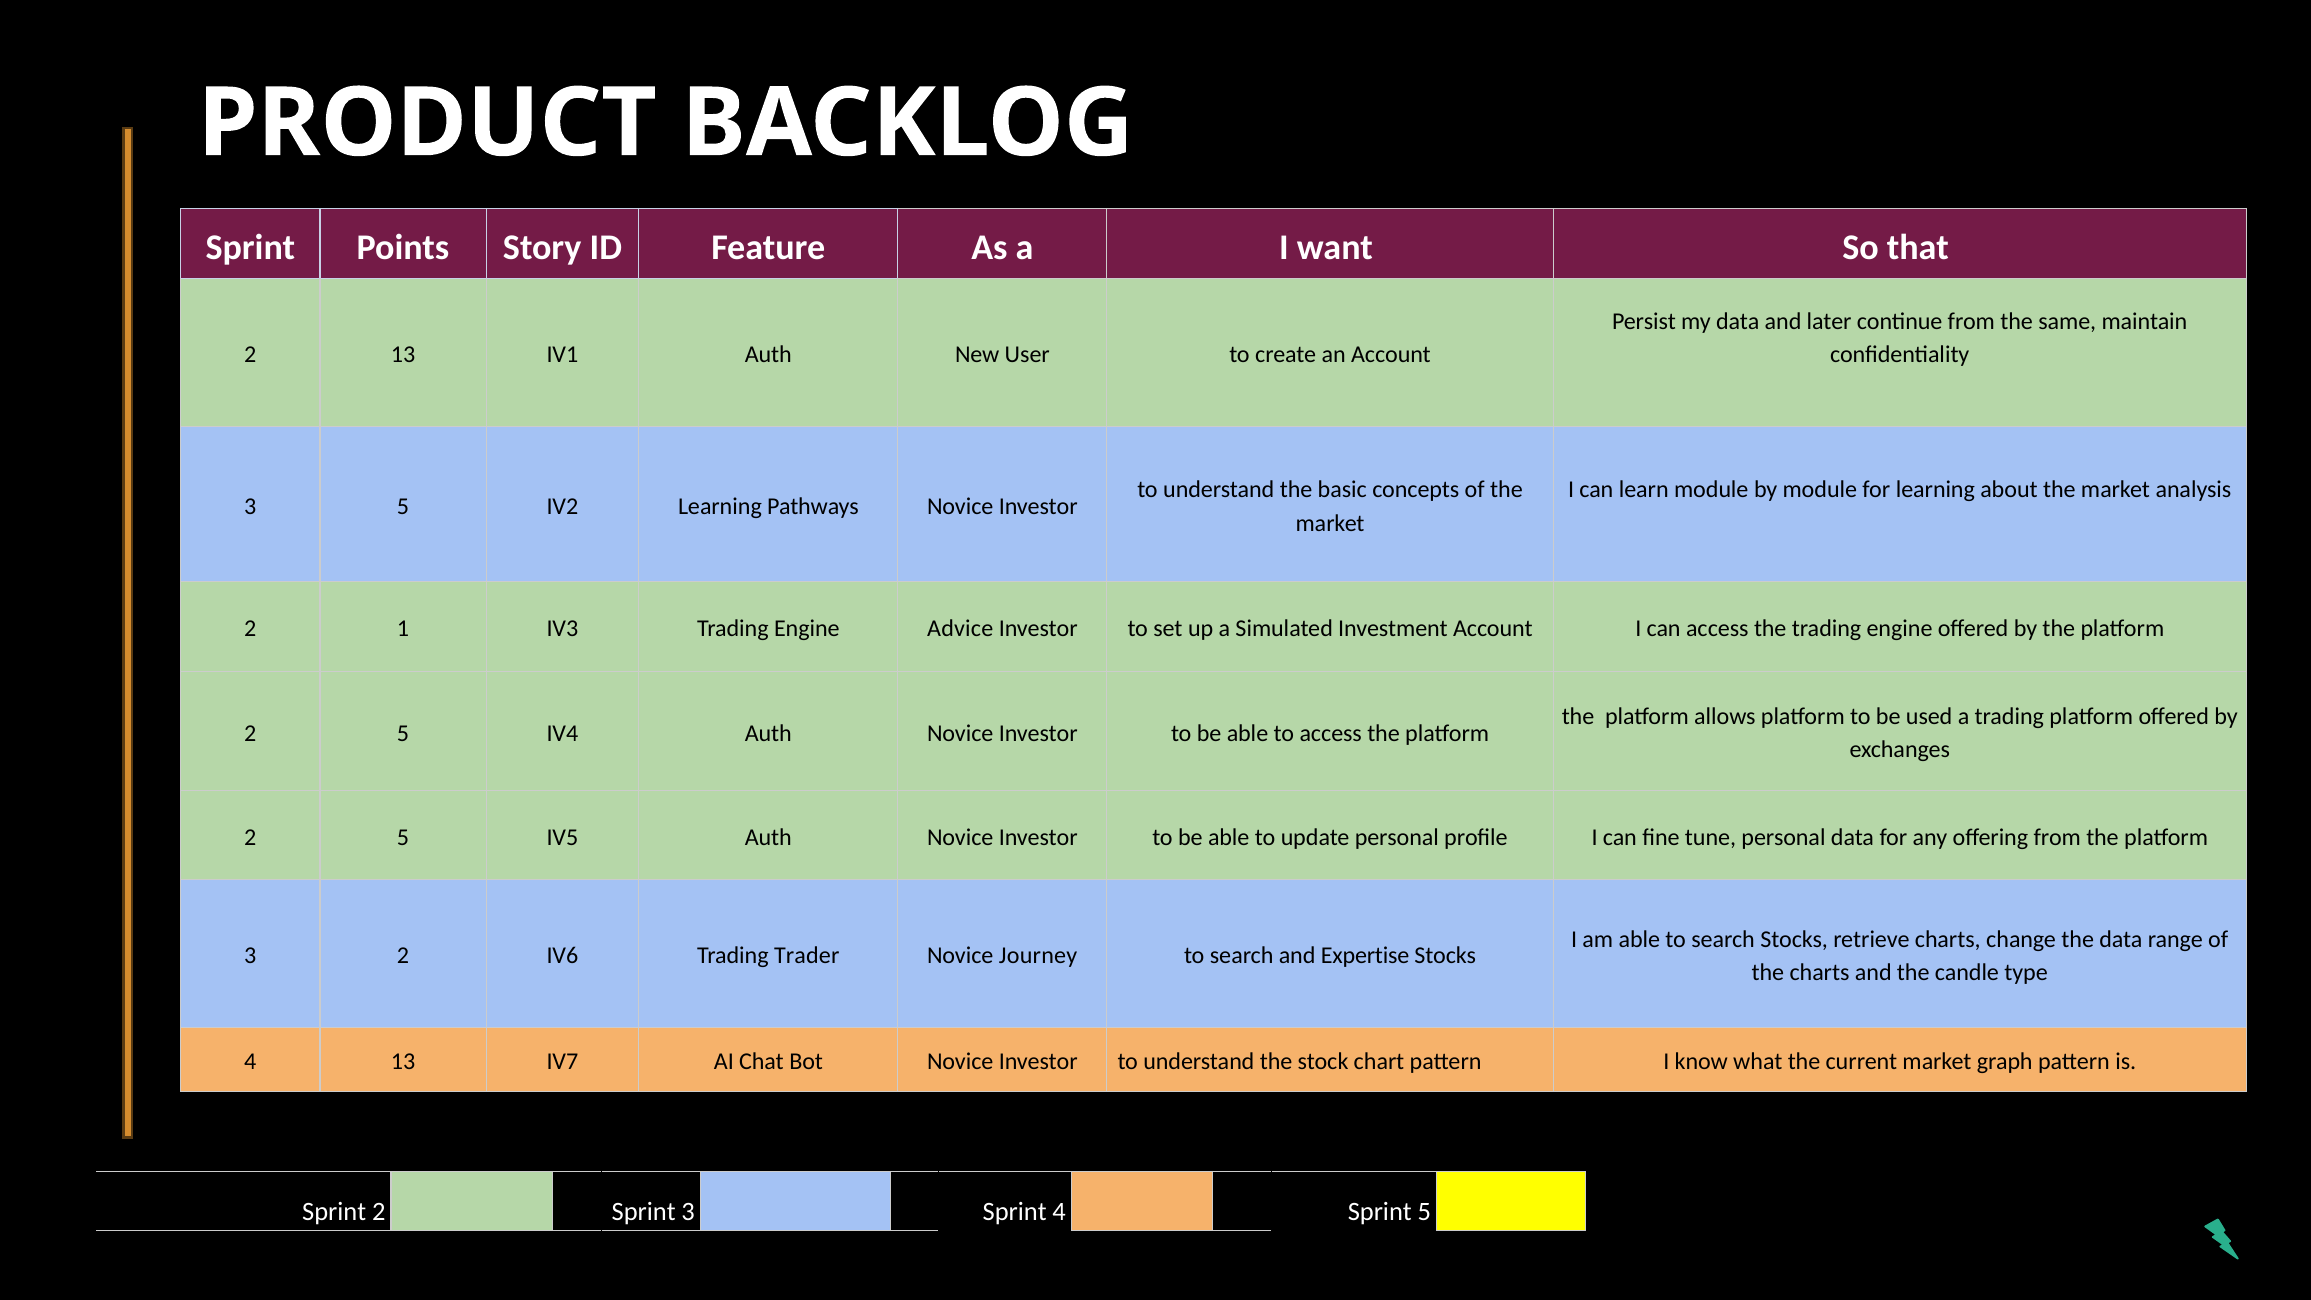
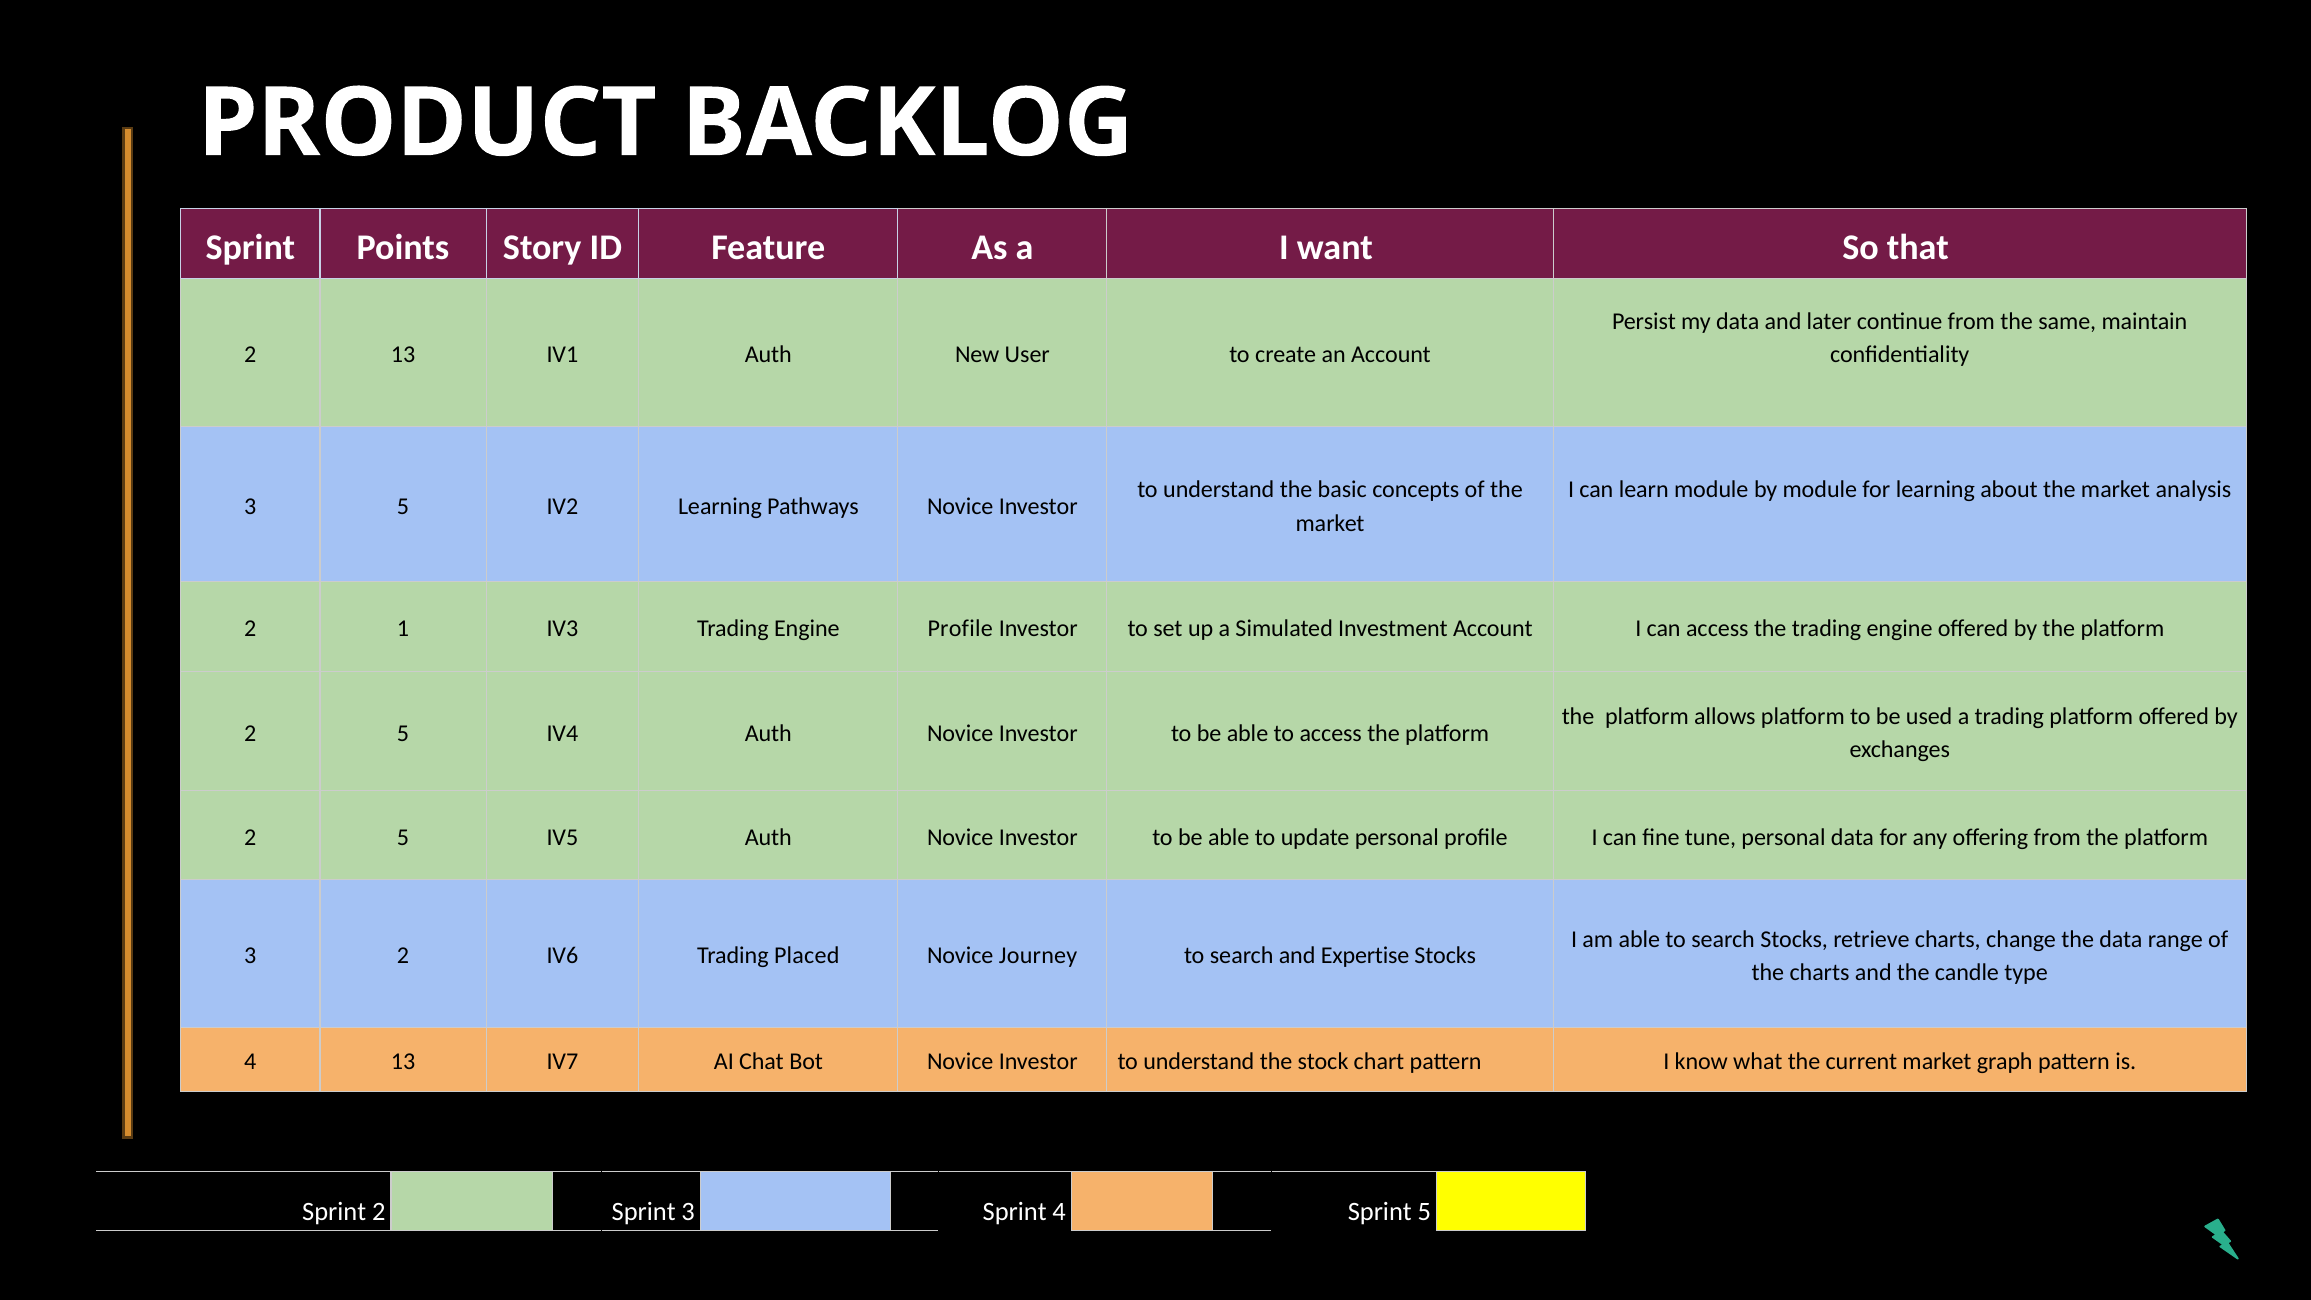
Engine Advice: Advice -> Profile
Trader: Trader -> Placed
